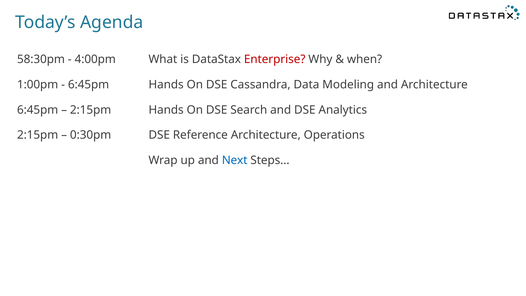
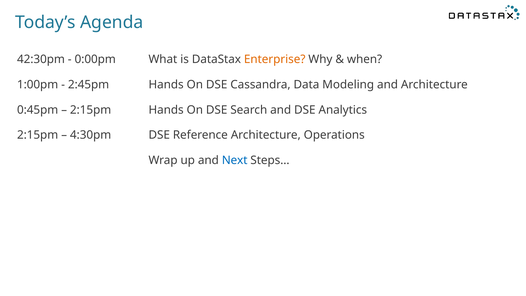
58:30pm: 58:30pm -> 42:30pm
4:00pm: 4:00pm -> 0:00pm
Enterprise colour: red -> orange
6:45pm at (89, 85): 6:45pm -> 2:45pm
6:45pm at (38, 110): 6:45pm -> 0:45pm
0:30pm: 0:30pm -> 4:30pm
